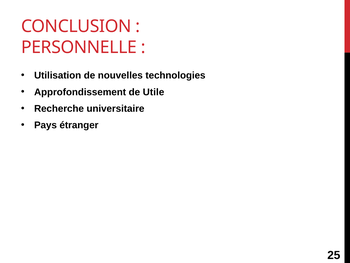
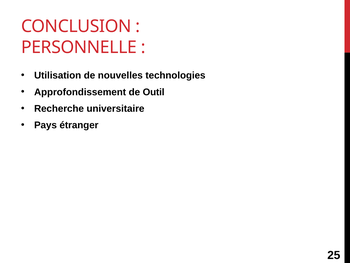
Utile: Utile -> Outil
